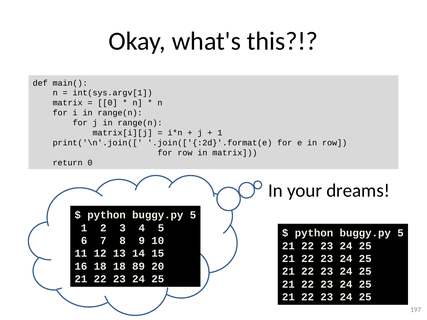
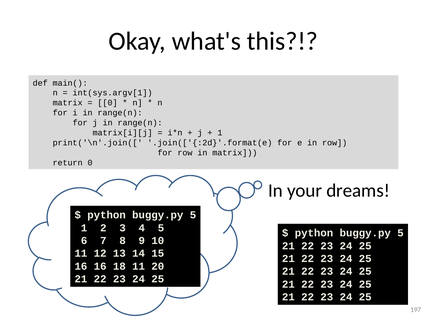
16 18: 18 -> 16
18 89: 89 -> 11
